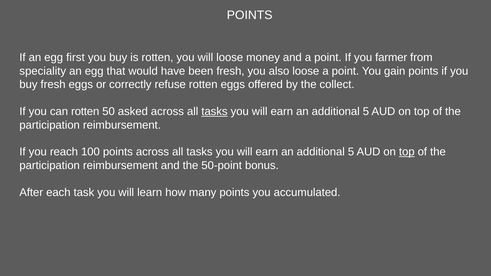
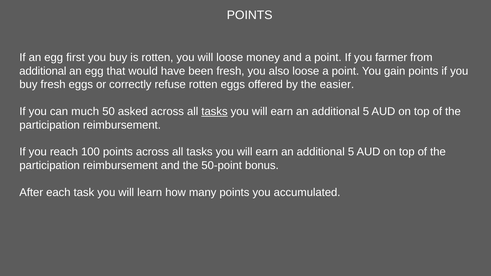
speciality at (43, 71): speciality -> additional
collect: collect -> easier
can rotten: rotten -> much
top at (407, 152) underline: present -> none
